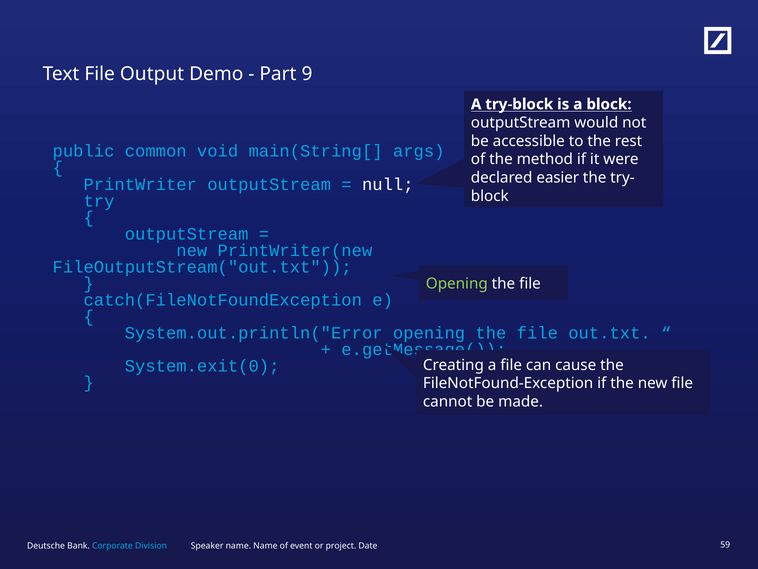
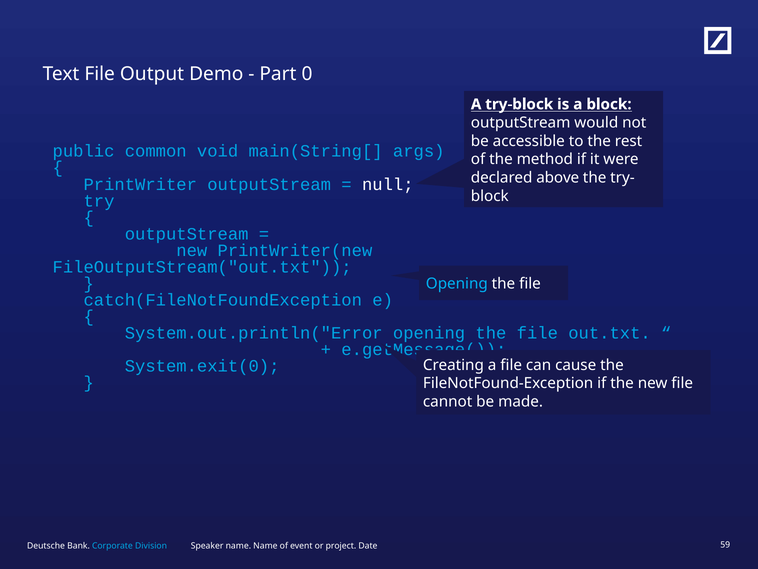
9: 9 -> 0
easier: easier -> above
Opening at (457, 284) colour: light green -> light blue
